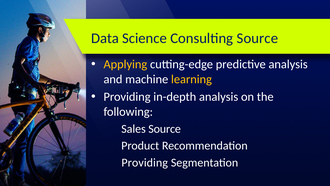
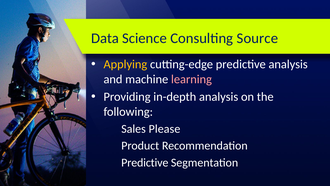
learning colour: yellow -> pink
Sales Source: Source -> Please
Providing at (145, 162): Providing -> Predictive
